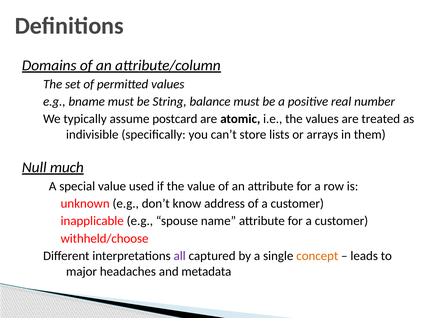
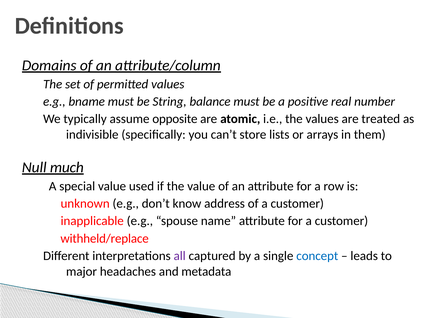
postcard: postcard -> opposite
withheld/choose: withheld/choose -> withheld/replace
concept colour: orange -> blue
